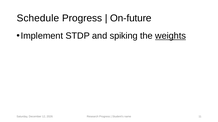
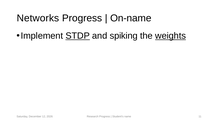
Schedule: Schedule -> Networks
On-future: On-future -> On-name
STDP underline: none -> present
